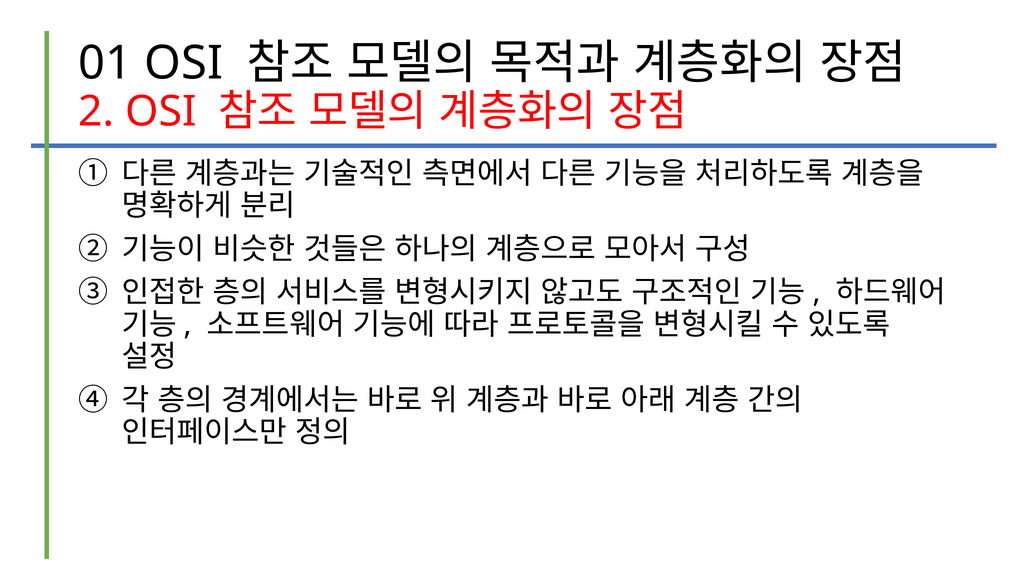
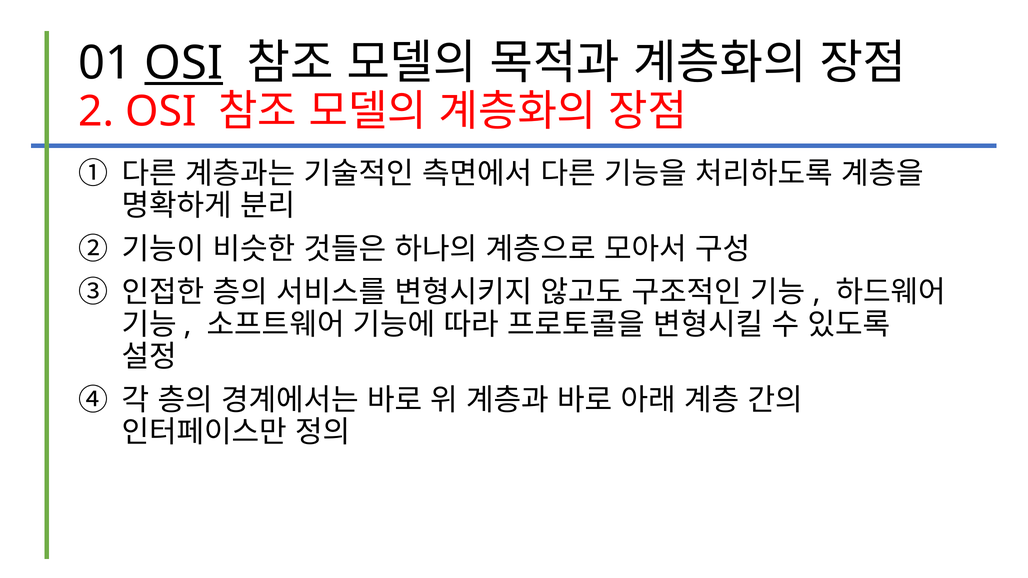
OSI at (184, 63) underline: none -> present
